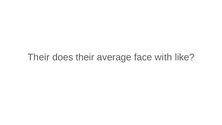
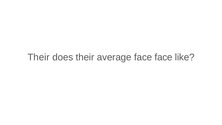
face with: with -> face
